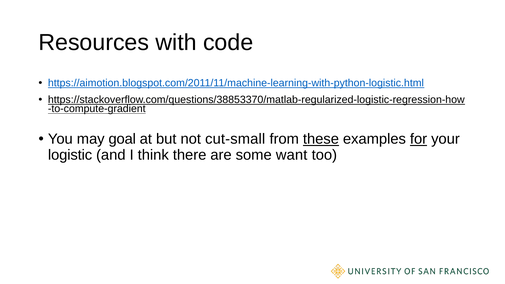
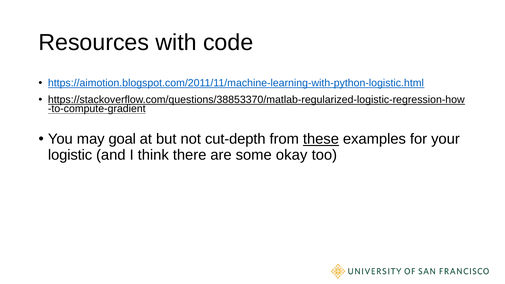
cut-small: cut-small -> cut-depth
for underline: present -> none
want: want -> okay
